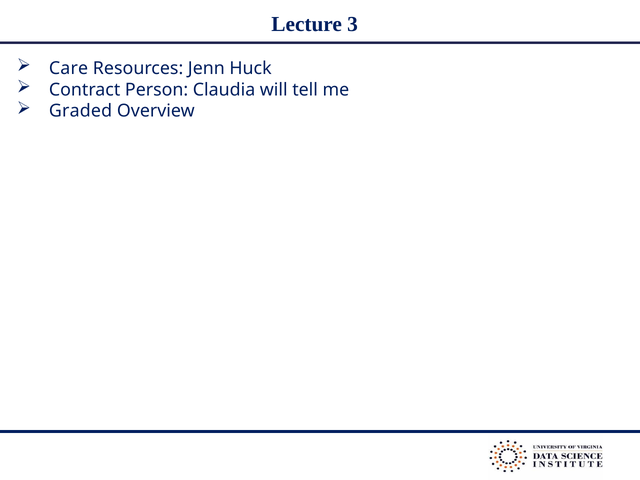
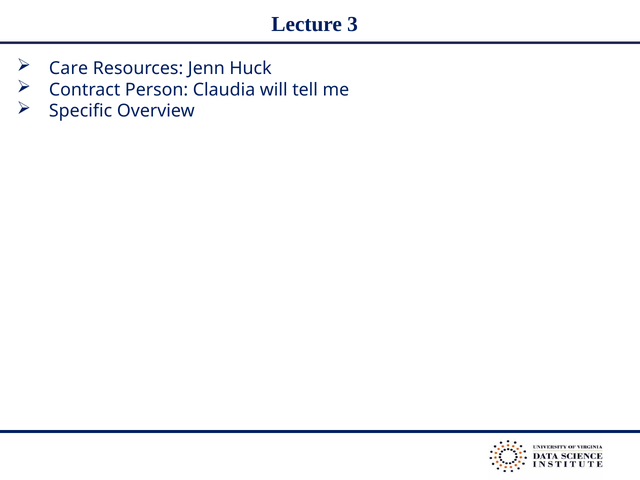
Graded: Graded -> Specific
